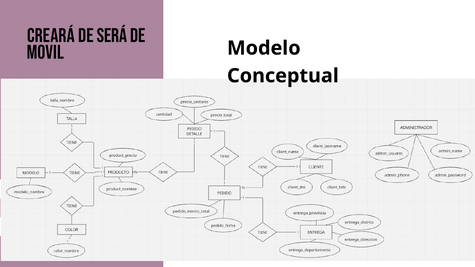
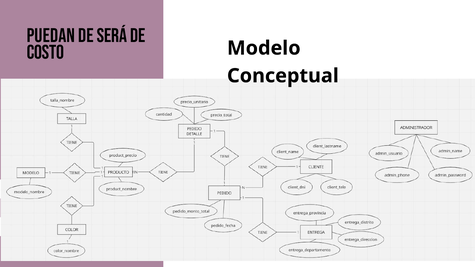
Creará: Creará -> Puedan
movil: movil -> costo
